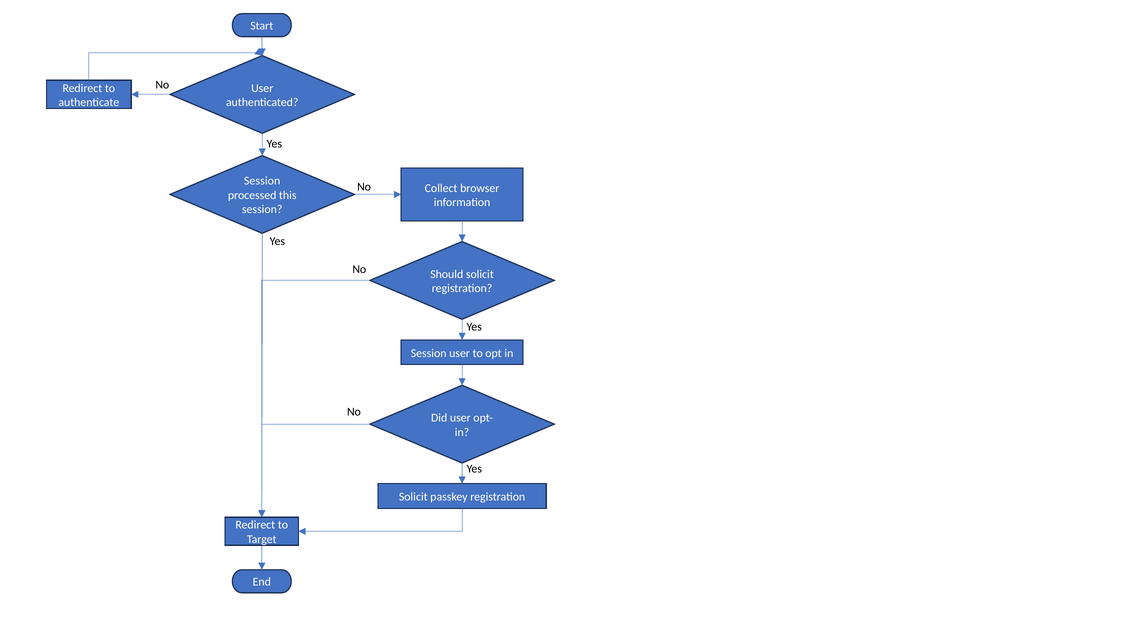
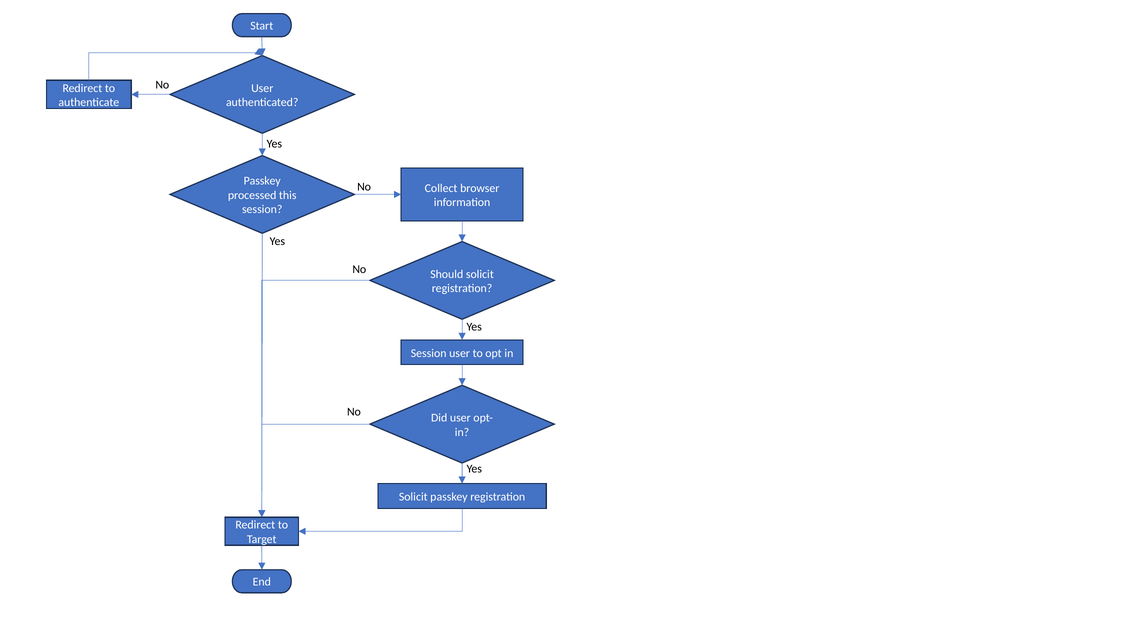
Session at (262, 181): Session -> Passkey
